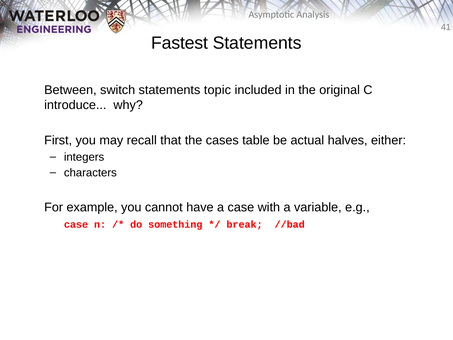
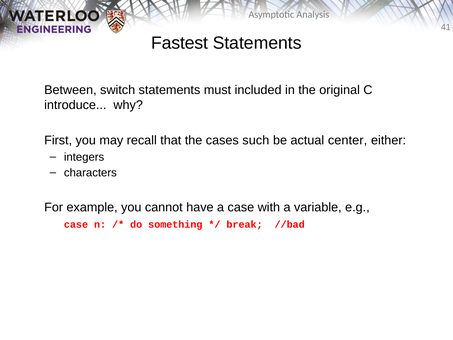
topic: topic -> must
table: table -> such
halves: halves -> center
